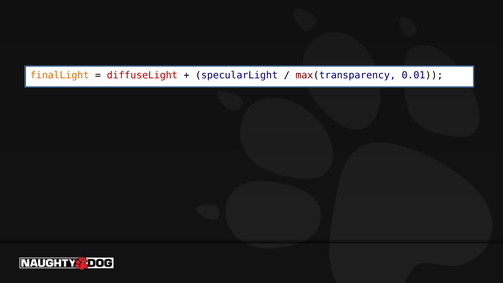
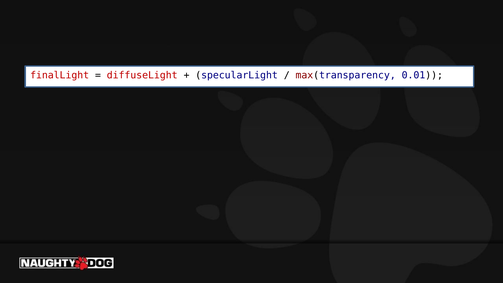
finalLight colour: orange -> red
